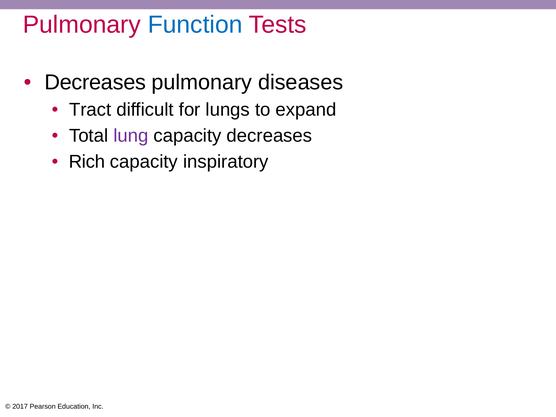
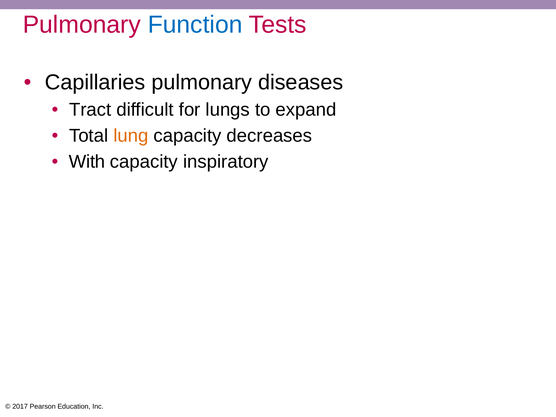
Decreases at (95, 82): Decreases -> Capillaries
lung colour: purple -> orange
Rich: Rich -> With
